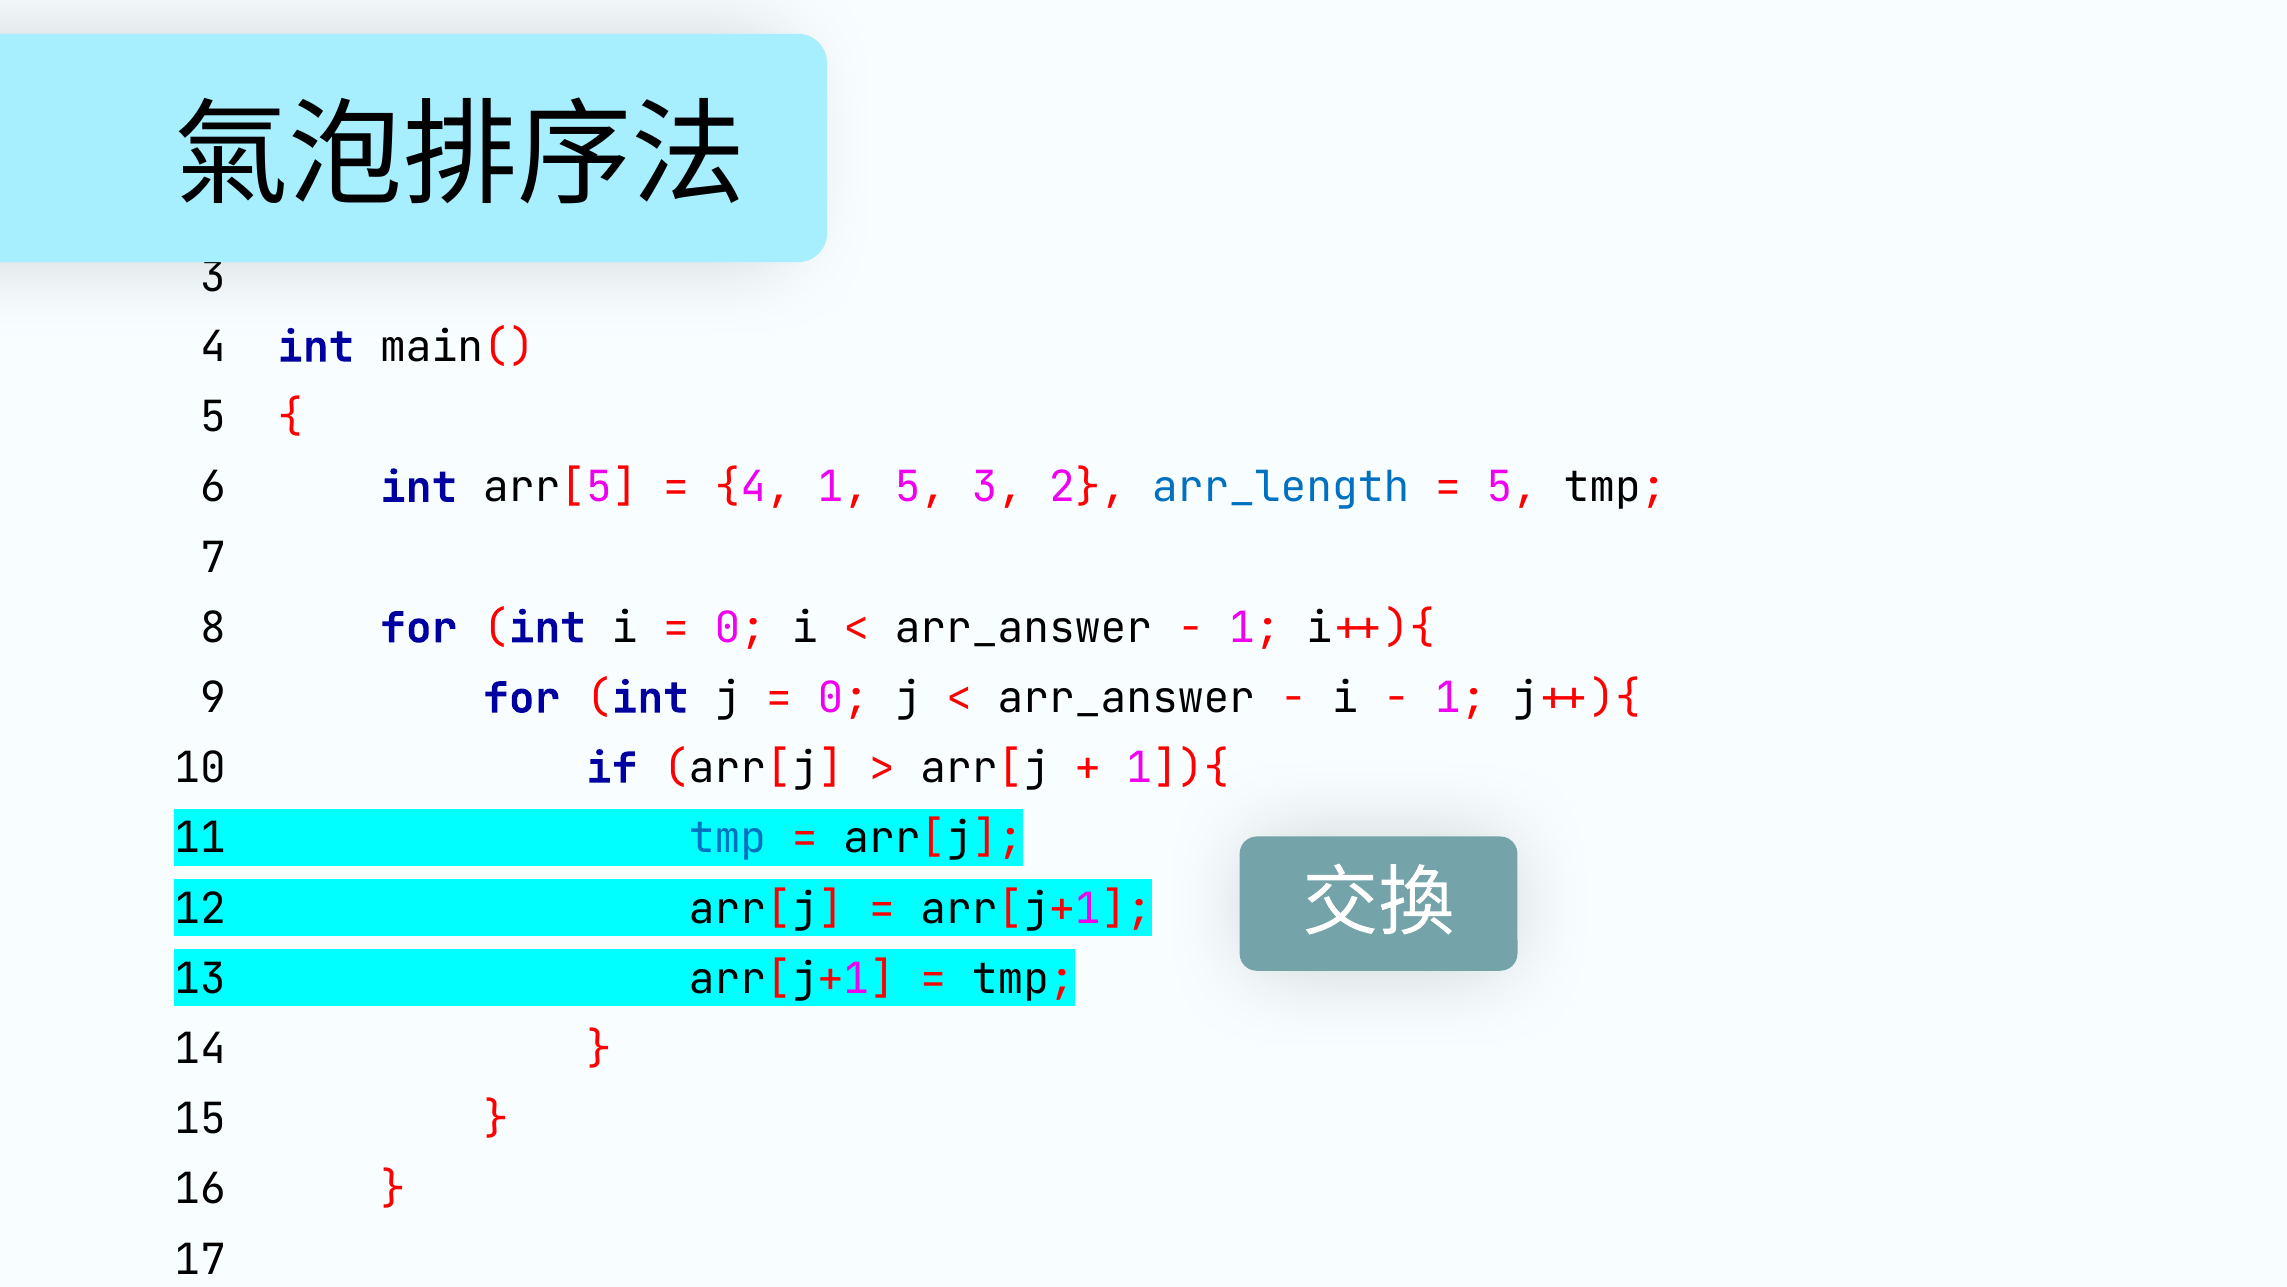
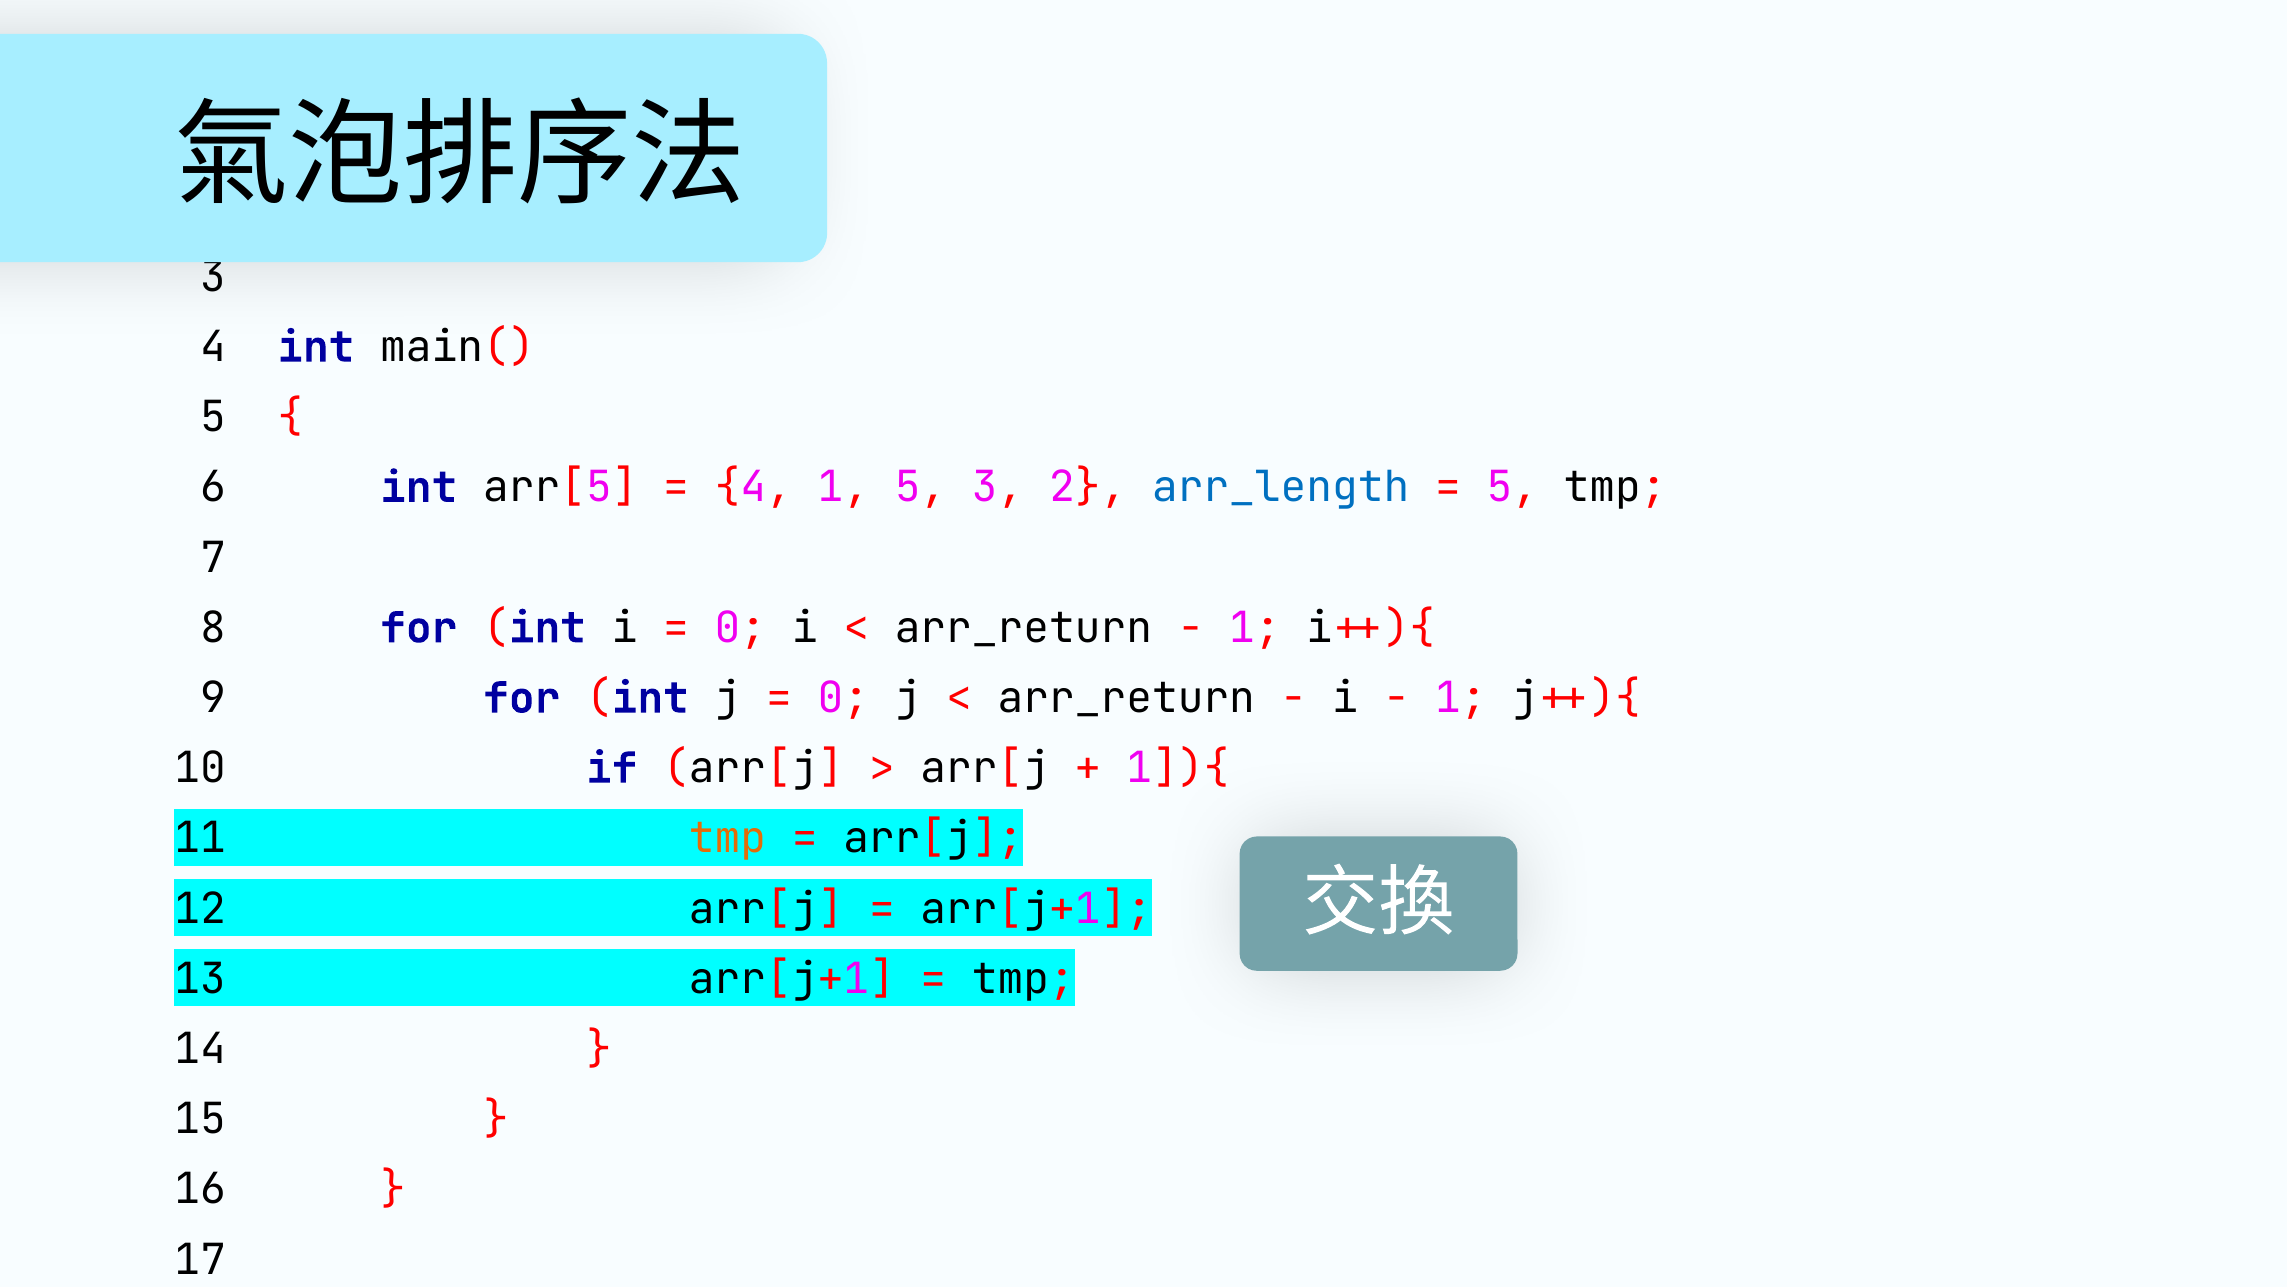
arr_answer at (1023, 628): arr_answer -> arr_return
arr_answer at (1126, 698): arr_answer -> arr_return
tmp at (728, 838) colour: blue -> orange
